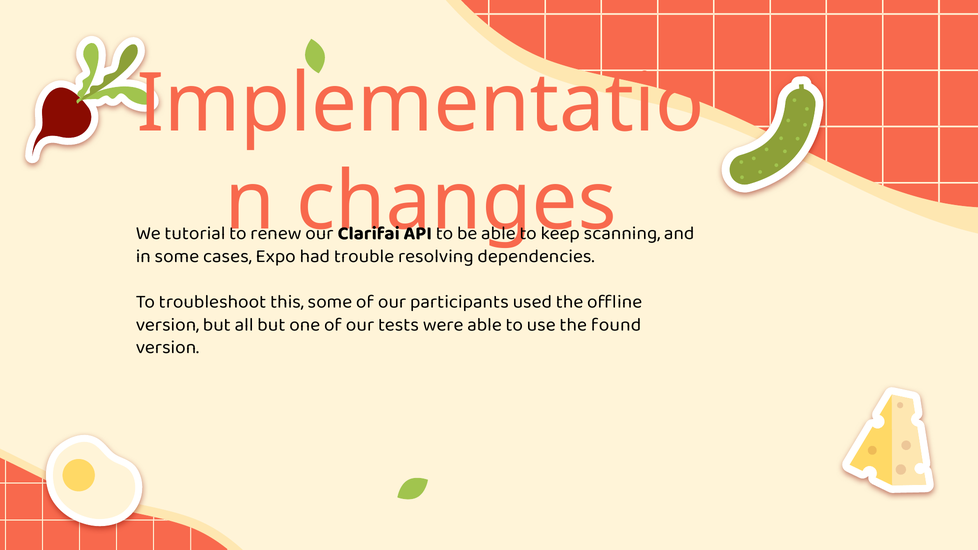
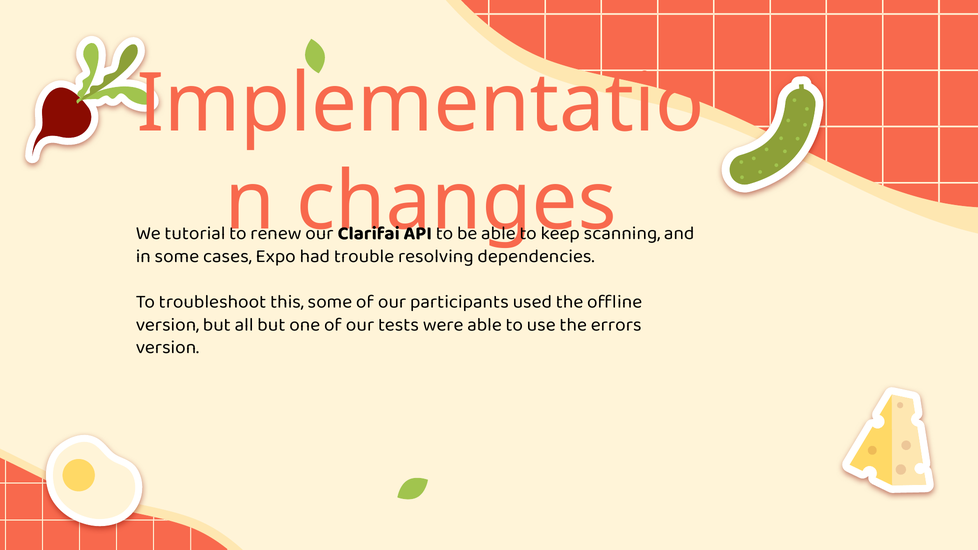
found: found -> errors
